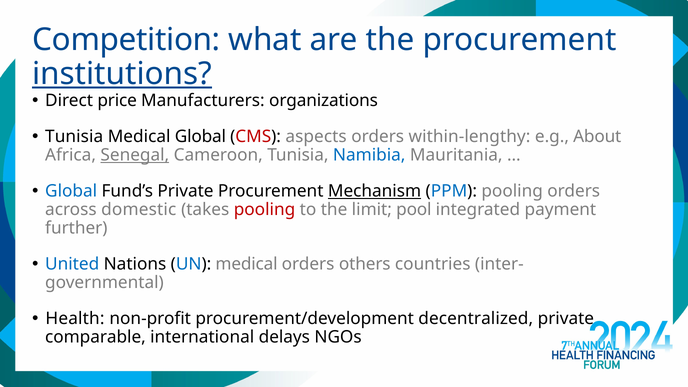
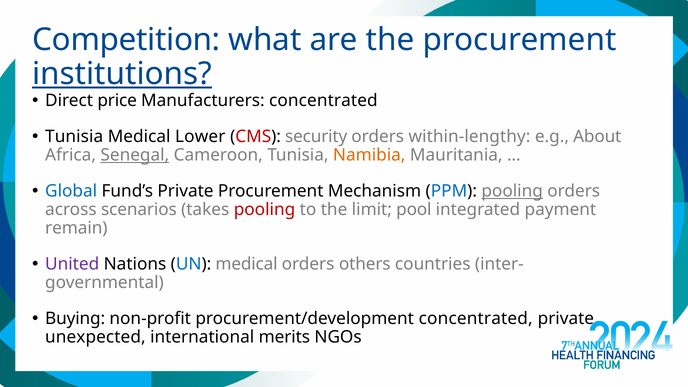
Manufacturers organizations: organizations -> concentrated
Medical Global: Global -> Lower
aspects: aspects -> security
Namibia colour: blue -> orange
Mechanism underline: present -> none
pooling at (512, 191) underline: none -> present
domestic: domestic -> scenarios
further: further -> remain
United colour: blue -> purple
Health: Health -> Buying
procurement/development decentralized: decentralized -> concentrated
comparable: comparable -> unexpected
delays: delays -> merits
